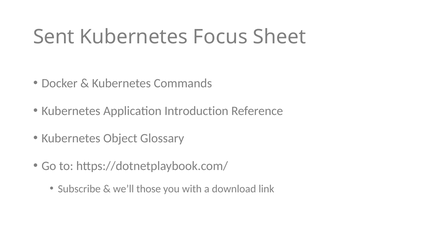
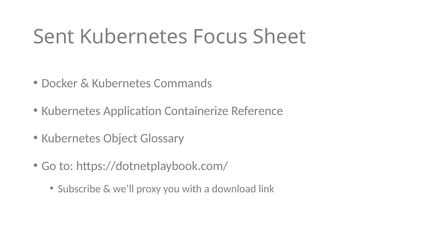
Introduction: Introduction -> Containerize
those: those -> proxy
